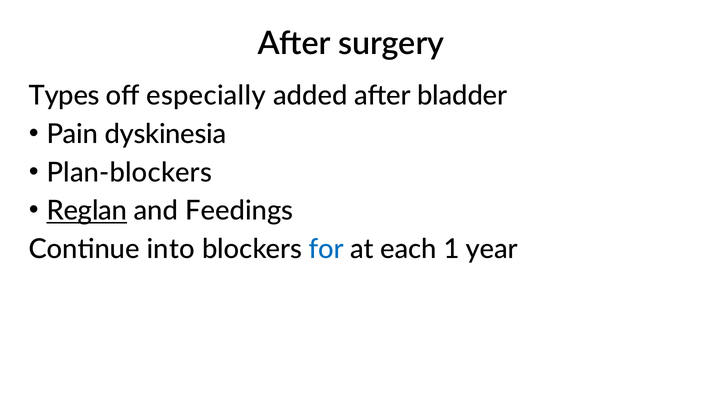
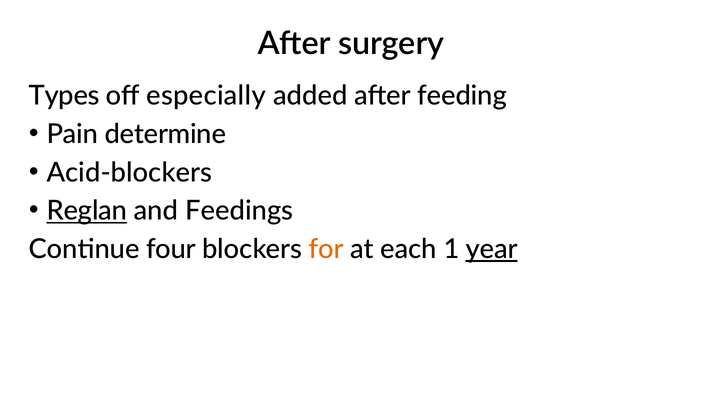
bladder: bladder -> feeding
dyskinesia: dyskinesia -> determine
Plan-blockers: Plan-blockers -> Acid-blockers
into: into -> four
for colour: blue -> orange
year underline: none -> present
